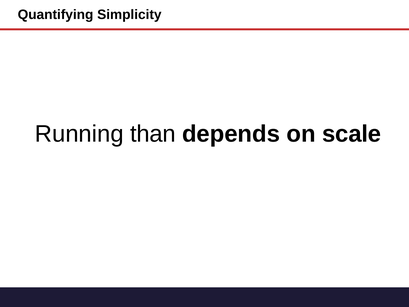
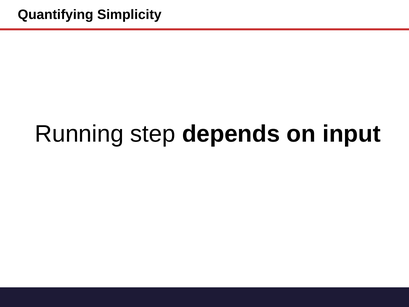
than: than -> step
scale: scale -> input
